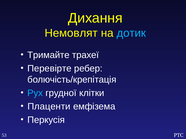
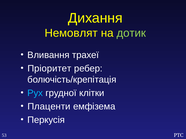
дотик colour: light blue -> light green
Тримайте: Тримайте -> Вливання
Перевірте: Перевірте -> Пріоритет
